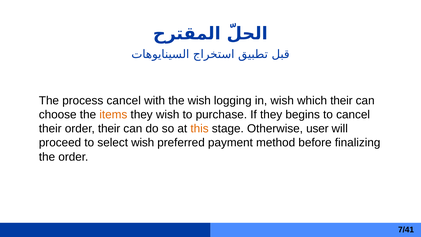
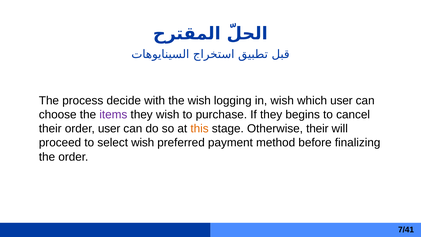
process cancel: cancel -> decide
which their: their -> user
items colour: orange -> purple
order their: their -> user
Otherwise user: user -> their
